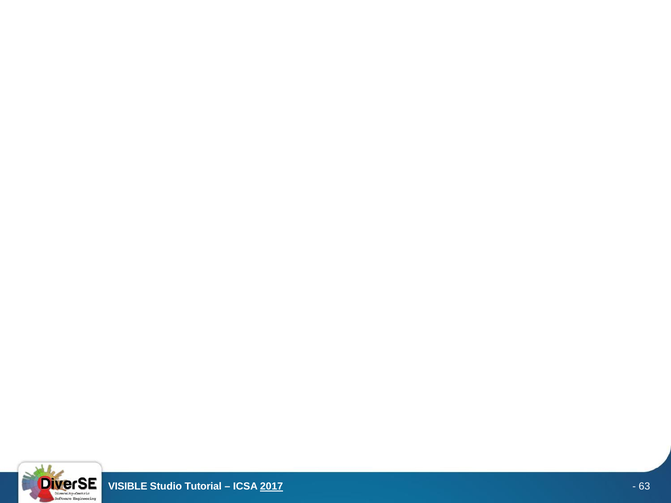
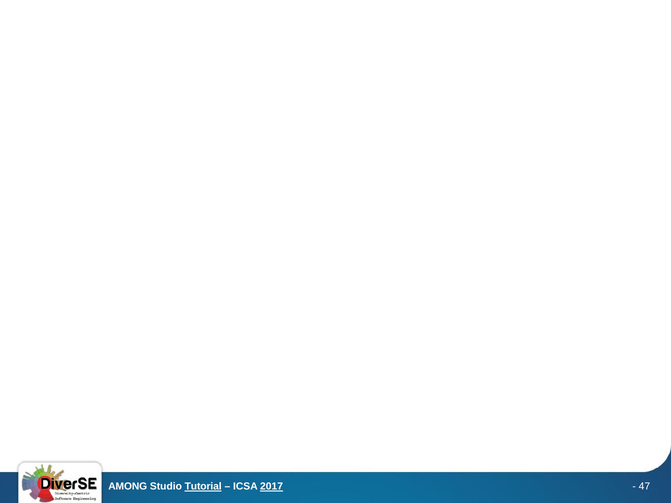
VISIBLE: VISIBLE -> AMONG
Tutorial underline: none -> present
63: 63 -> 47
